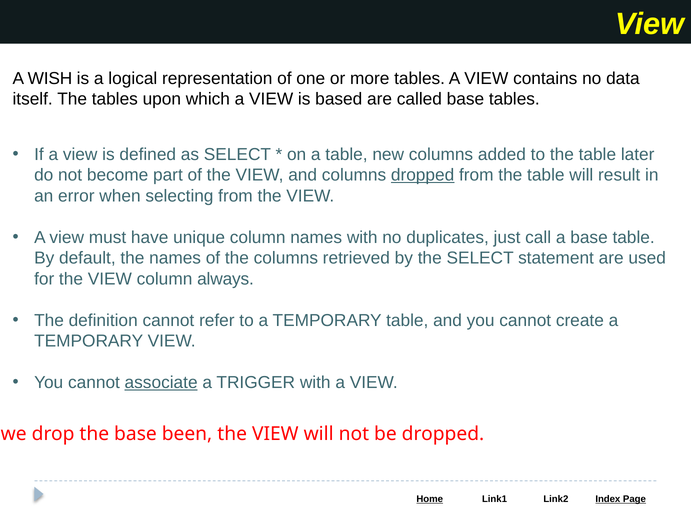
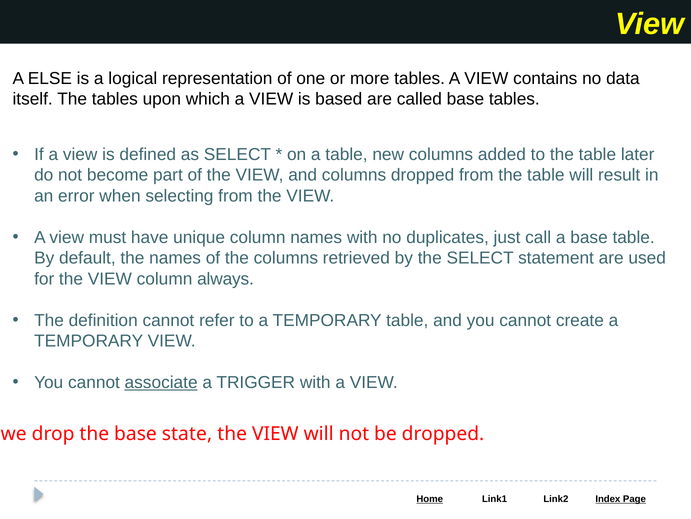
WISH: WISH -> ELSE
dropped at (423, 175) underline: present -> none
been: been -> state
